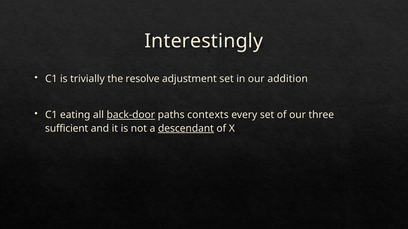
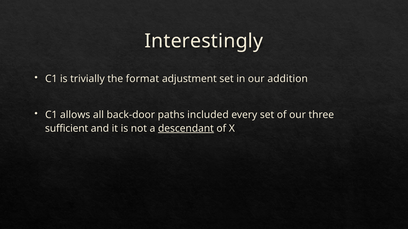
resolve: resolve -> format
eating: eating -> allows
back-door underline: present -> none
contexts: contexts -> included
